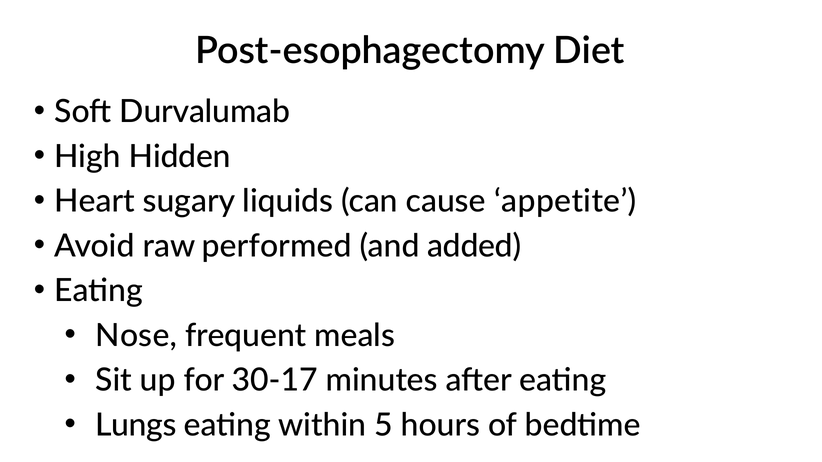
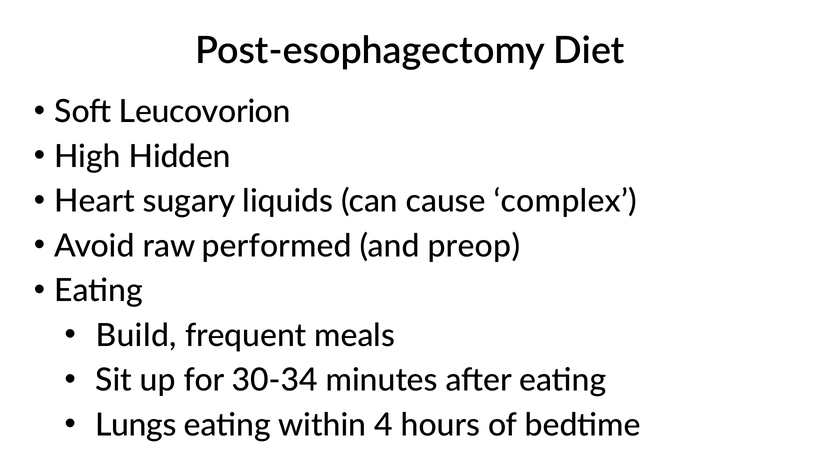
Durvalumab: Durvalumab -> Leucovorion
appetite: appetite -> complex
added: added -> preop
Nose: Nose -> Build
30-17: 30-17 -> 30-34
5: 5 -> 4
